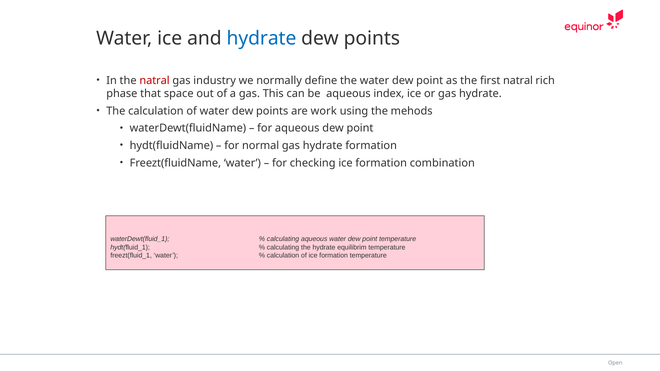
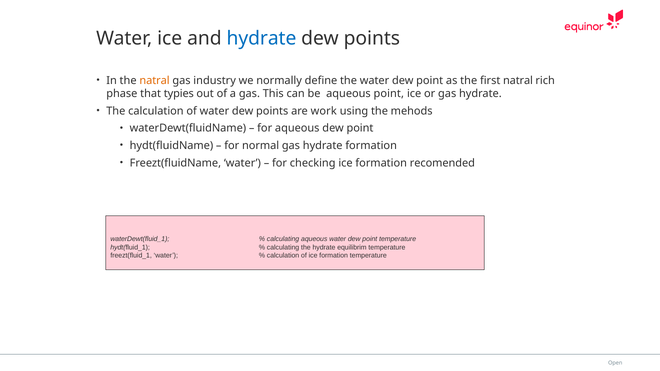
natral at (155, 81) colour: red -> orange
space: space -> typies
aqueous index: index -> point
combination: combination -> recomended
